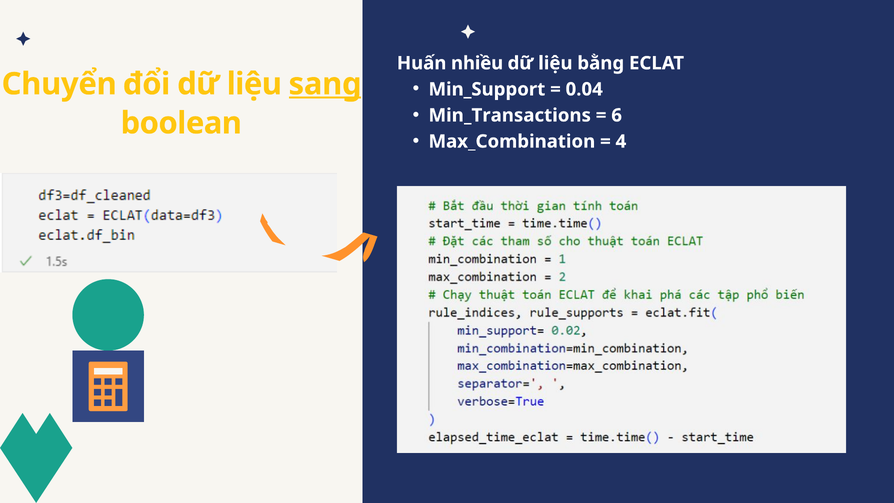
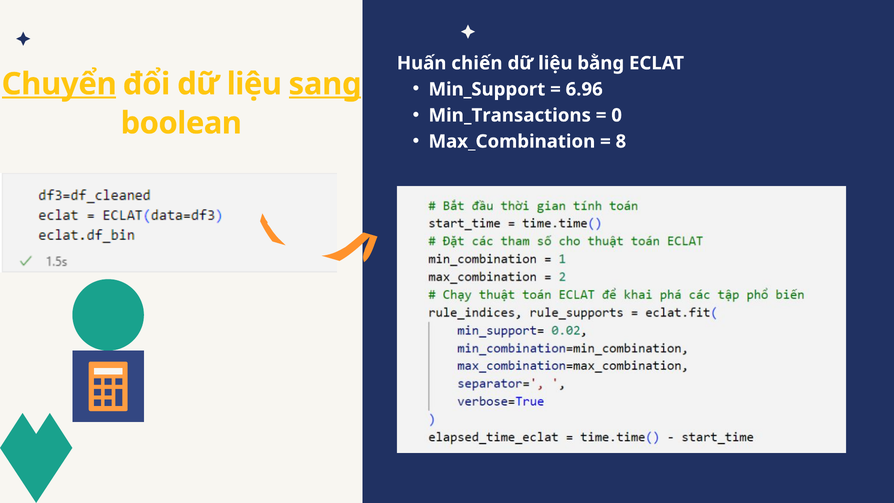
nhiều: nhiều -> chiến
Chuyển underline: none -> present
0.04: 0.04 -> 6.96
6: 6 -> 0
4: 4 -> 8
